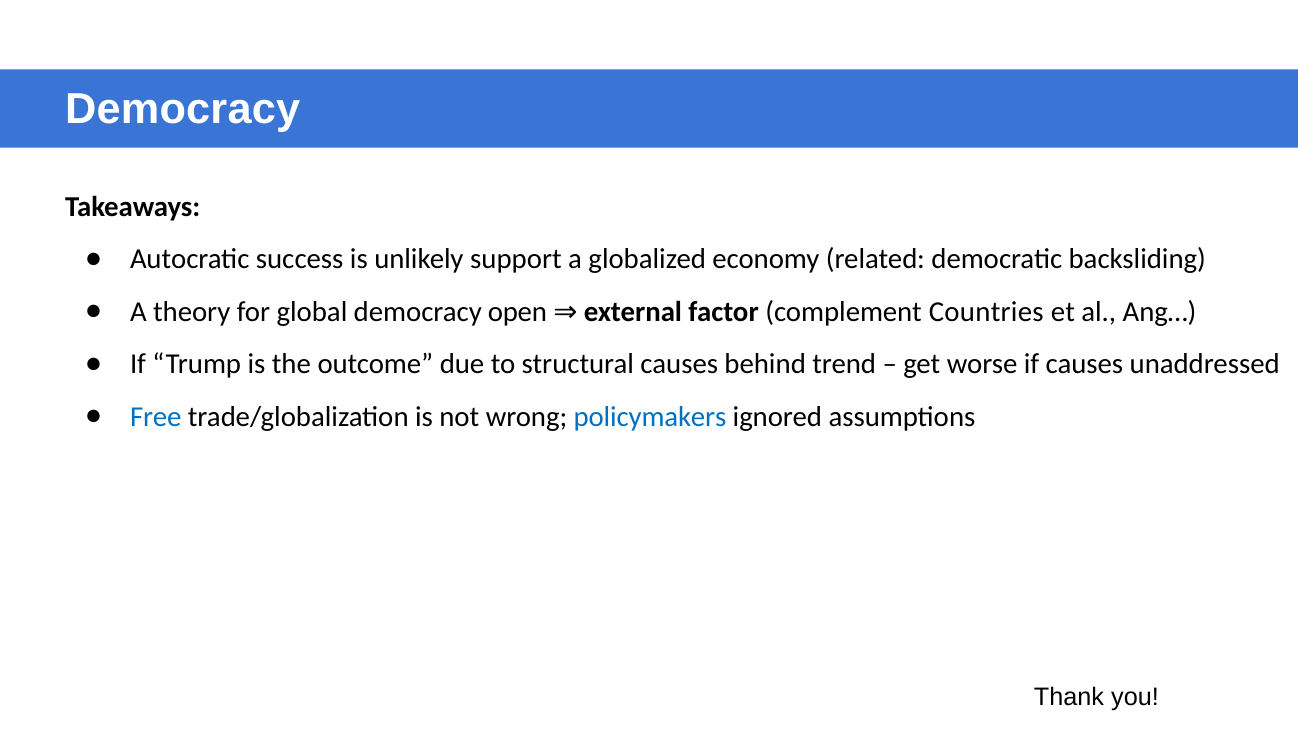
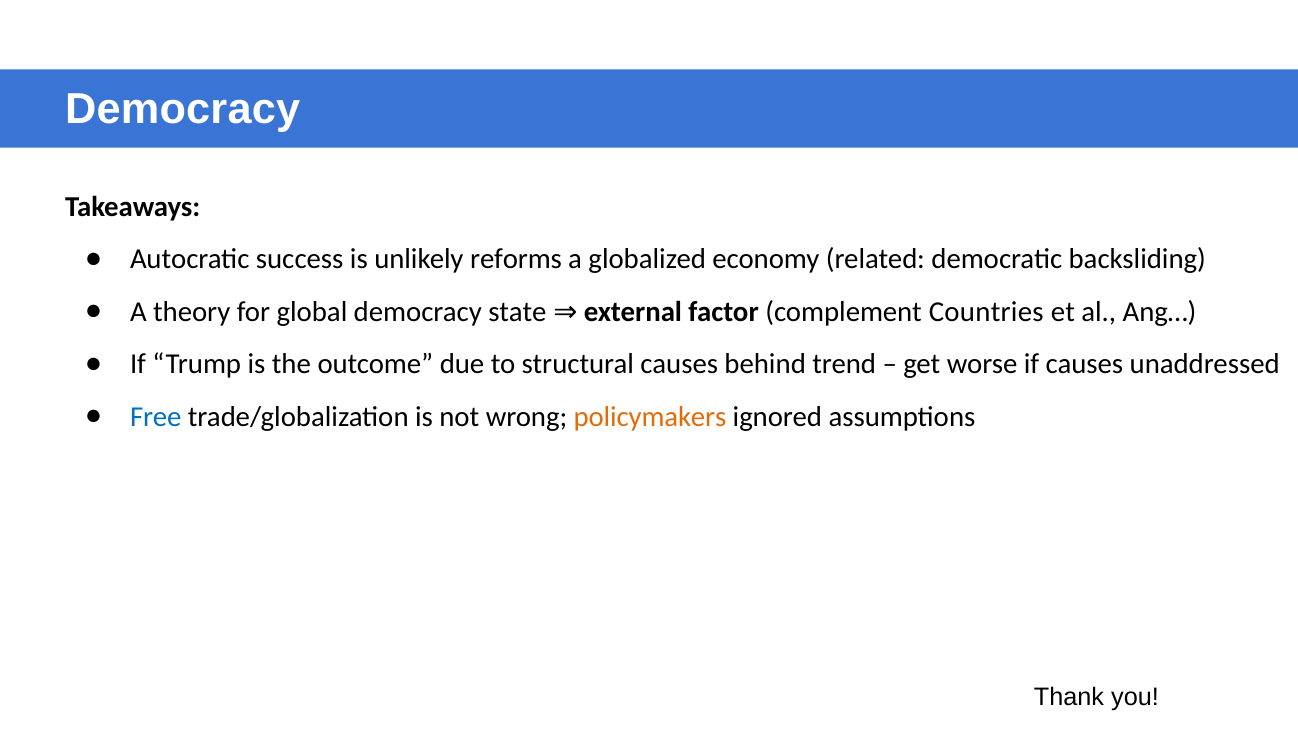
support: support -> reforms
open: open -> state
policymakers colour: blue -> orange
